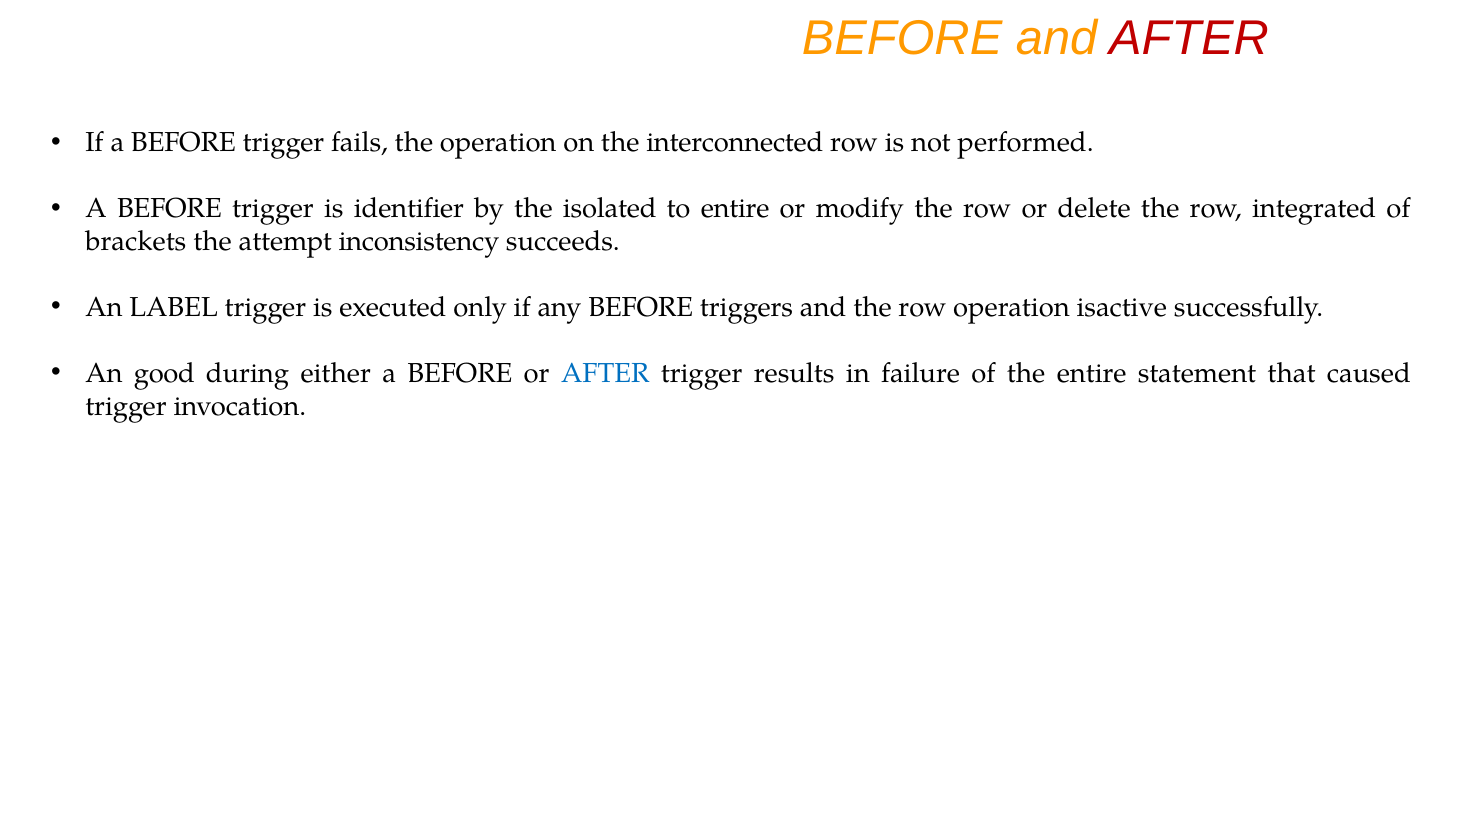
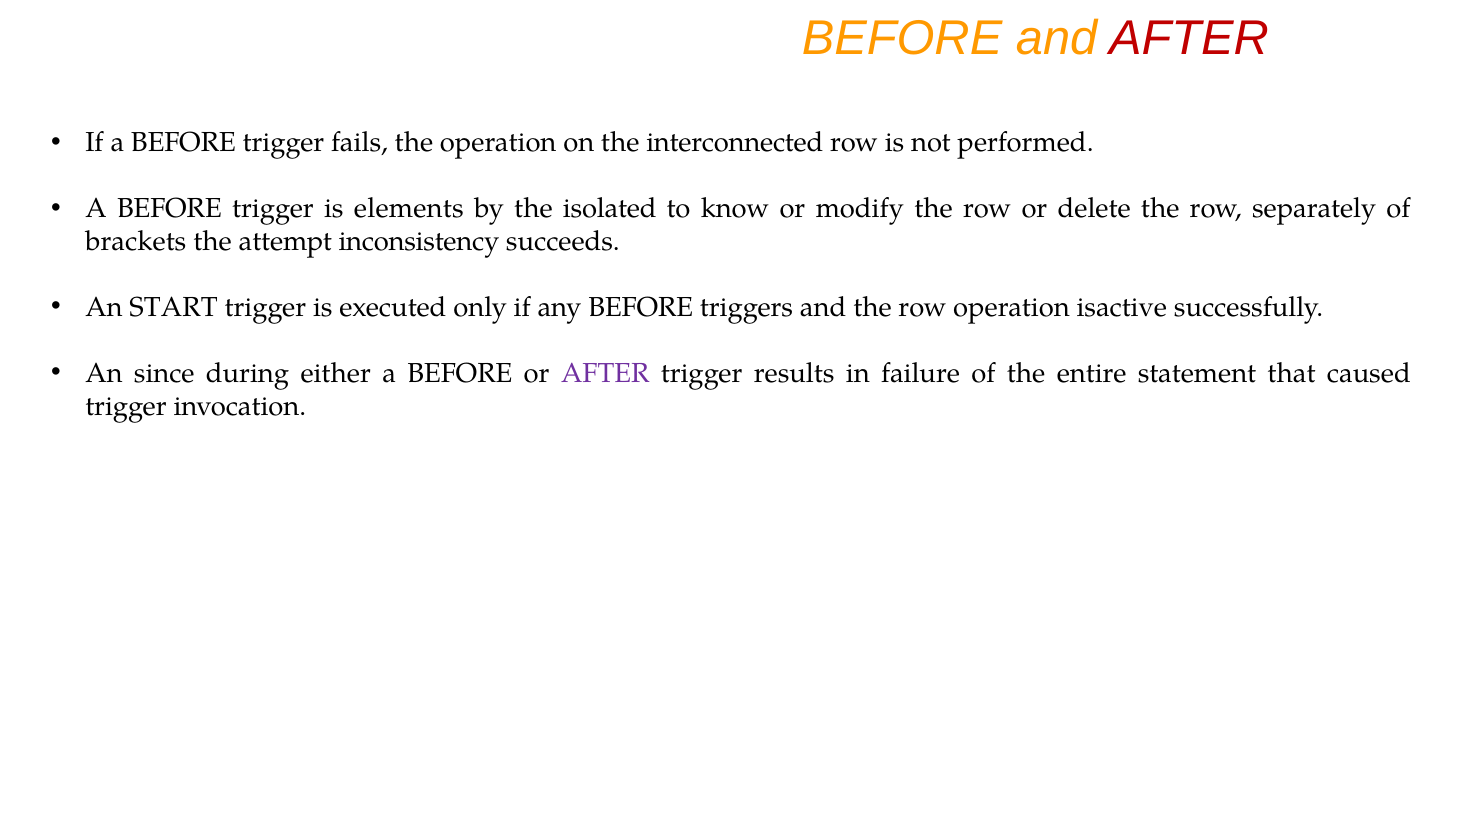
identifier: identifier -> elements
to entire: entire -> know
integrated: integrated -> separately
LABEL: LABEL -> START
good: good -> since
AFTER at (605, 373) colour: blue -> purple
